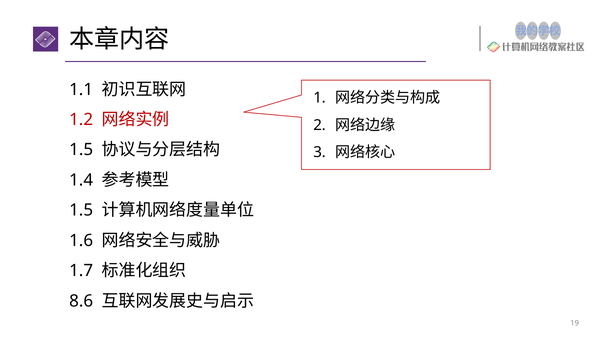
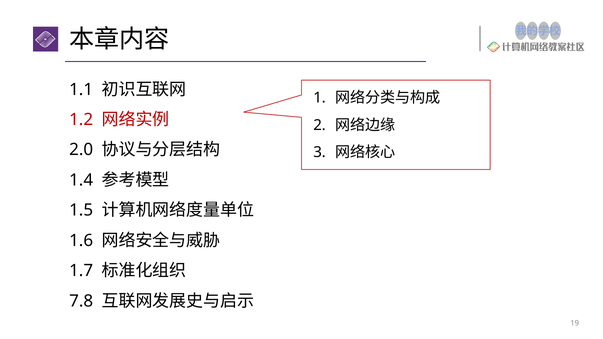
1.5 at (81, 150): 1.5 -> 2.0
8.6: 8.6 -> 7.8
